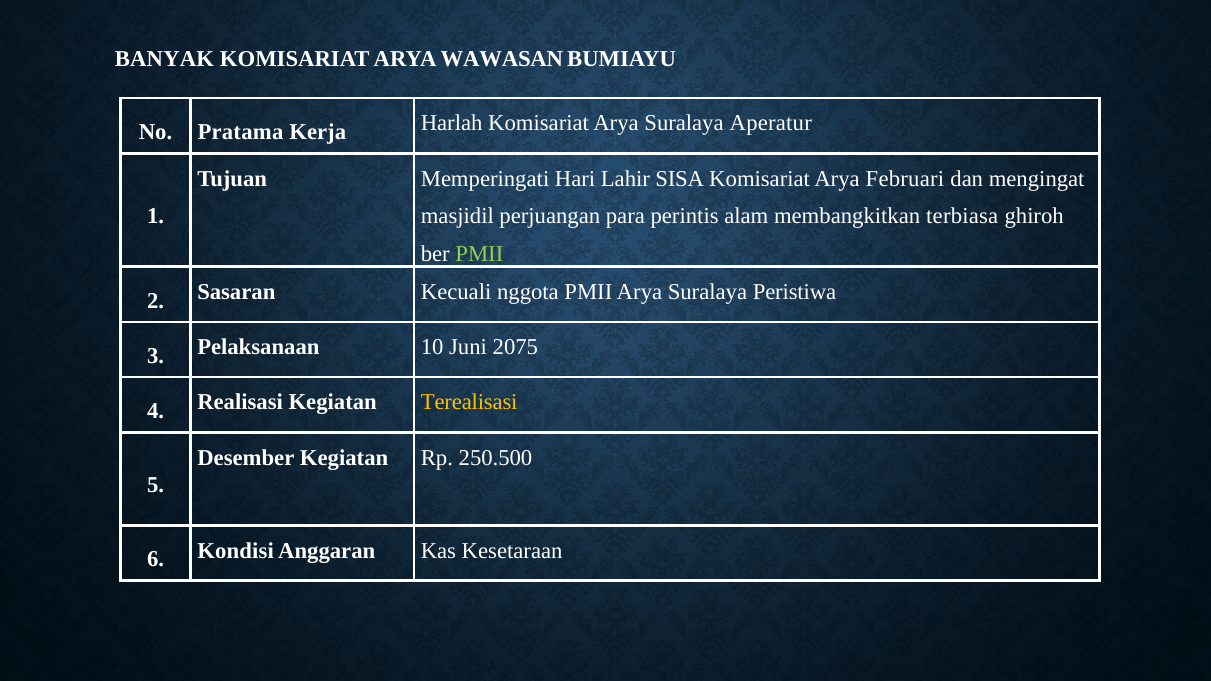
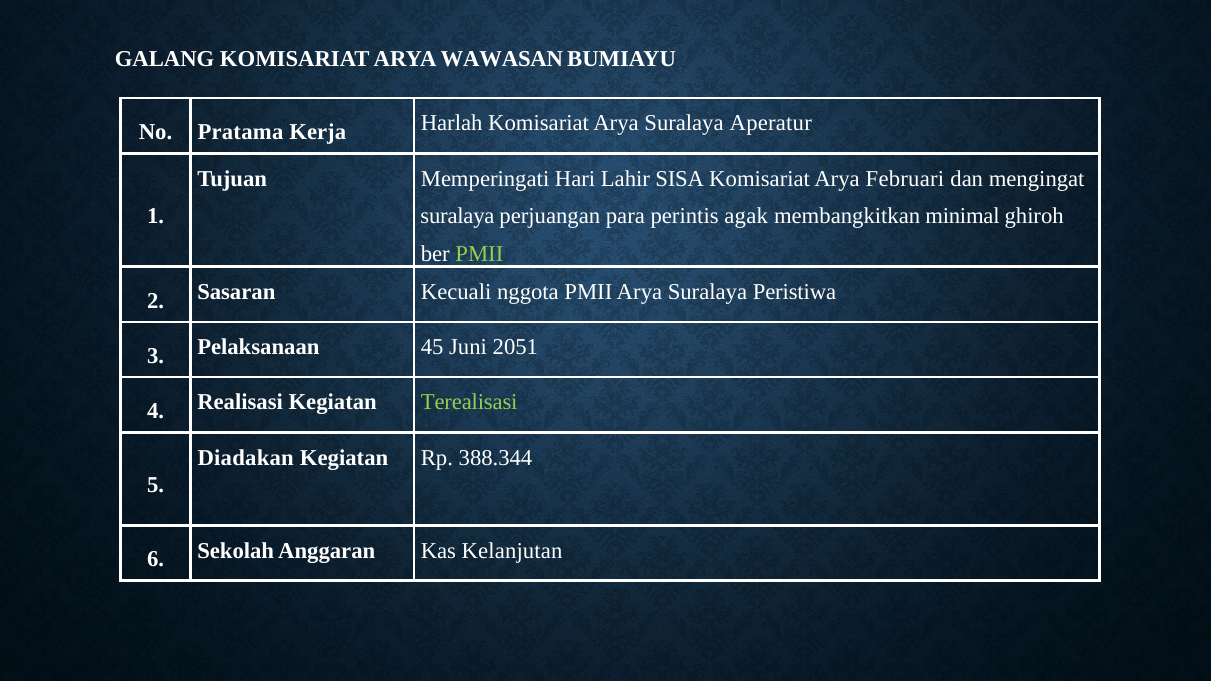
BANYAK: BANYAK -> GALANG
masjidil at (457, 216): masjidil -> suralaya
alam: alam -> agak
terbiasa: terbiasa -> minimal
10: 10 -> 45
2075: 2075 -> 2051
Terealisasi colour: yellow -> light green
Desember: Desember -> Diadakan
250.500: 250.500 -> 388.344
Kondisi: Kondisi -> Sekolah
Kesetaraan: Kesetaraan -> Kelanjutan
